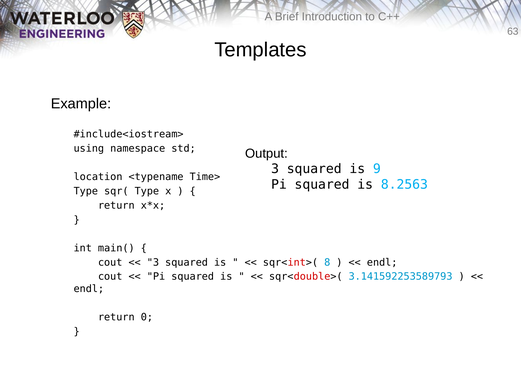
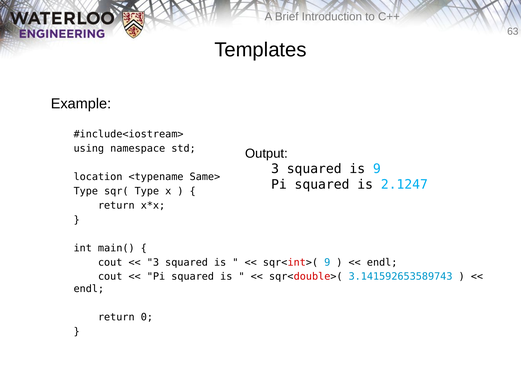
Time>: Time> -> Same>
8.2563: 8.2563 -> 2.1247
sqr<int>( 8: 8 -> 9
3.141592253589793: 3.141592253589793 -> 3.141592653589743
